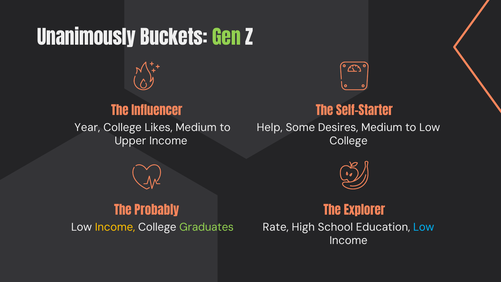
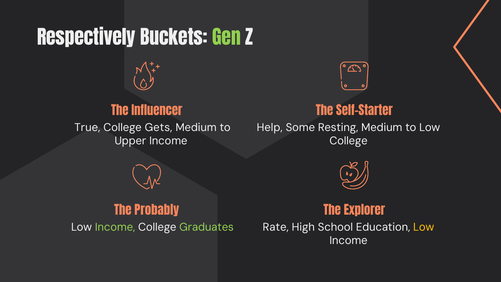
Unanimously: Unanimously -> Respectively
Year: Year -> True
Likes: Likes -> Gets
Desires: Desires -> Resting
Income at (115, 227) colour: yellow -> light green
Low at (424, 227) colour: light blue -> yellow
